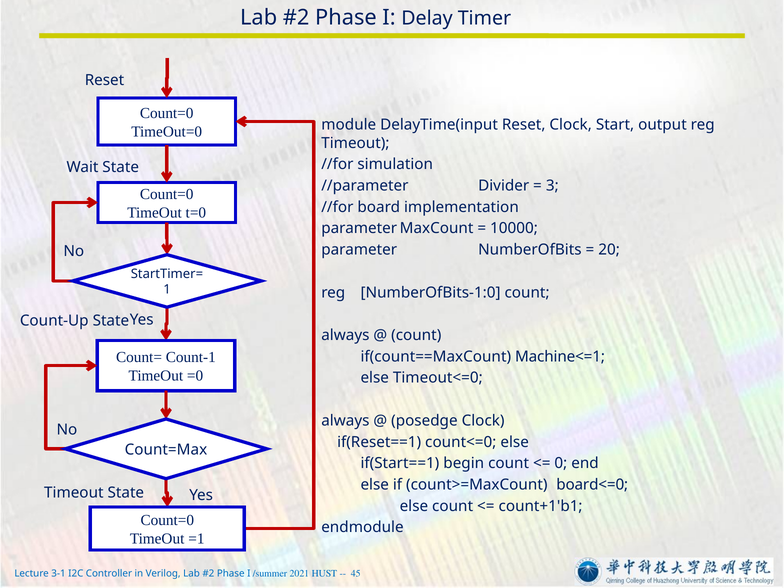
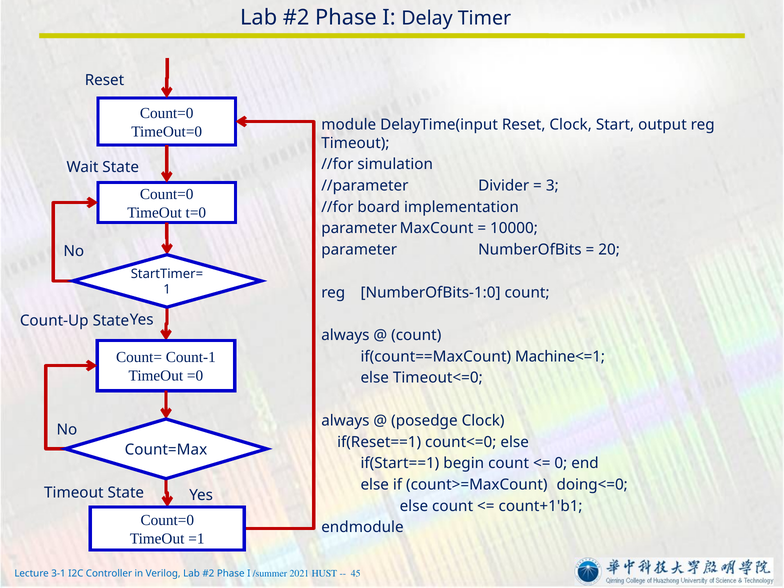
board<=0: board<=0 -> doing<=0
